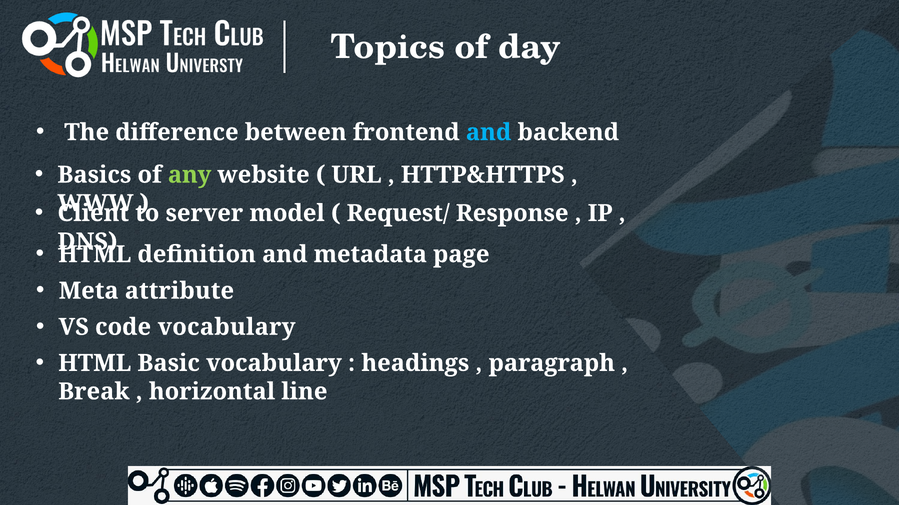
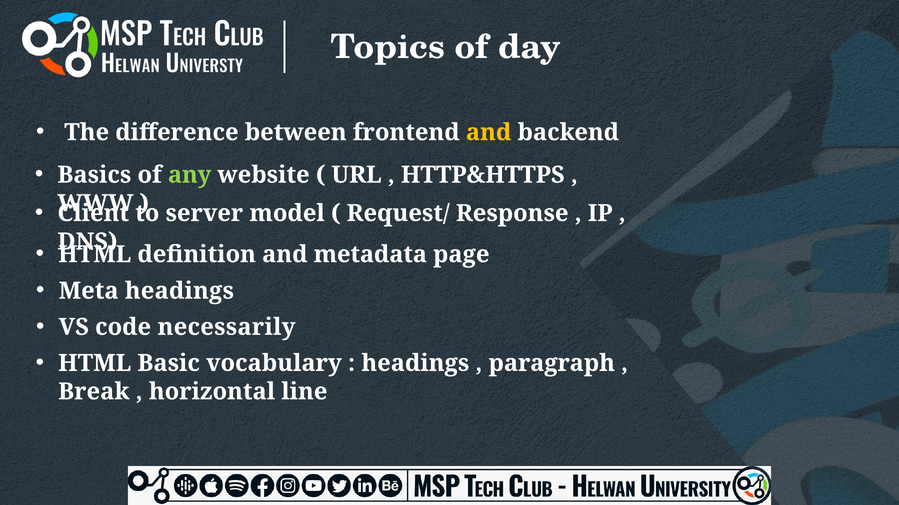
and at (489, 133) colour: light blue -> yellow
Meta attribute: attribute -> headings
code vocabulary: vocabulary -> necessarily
